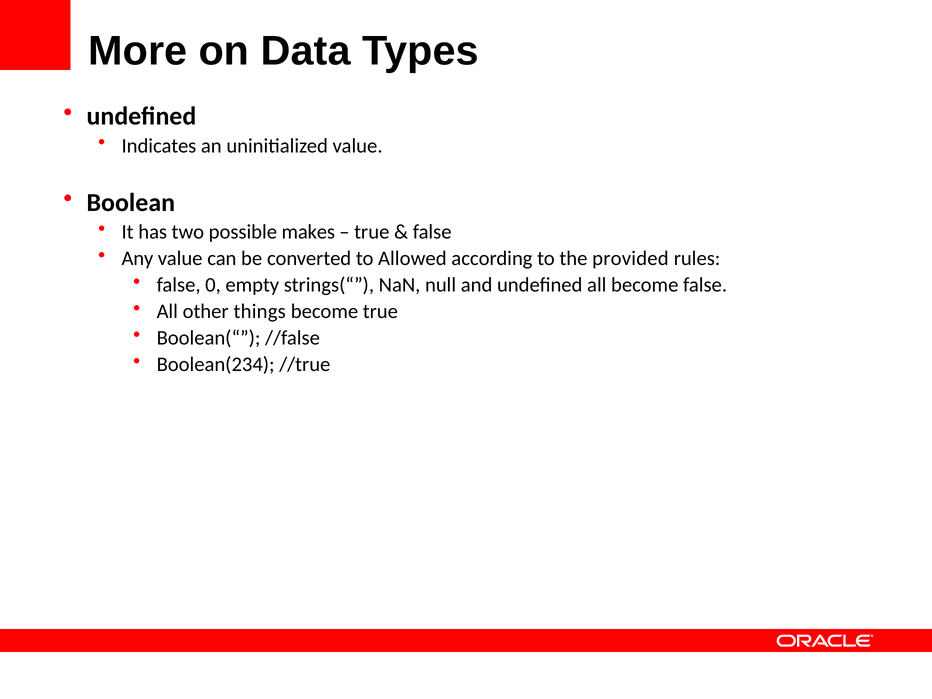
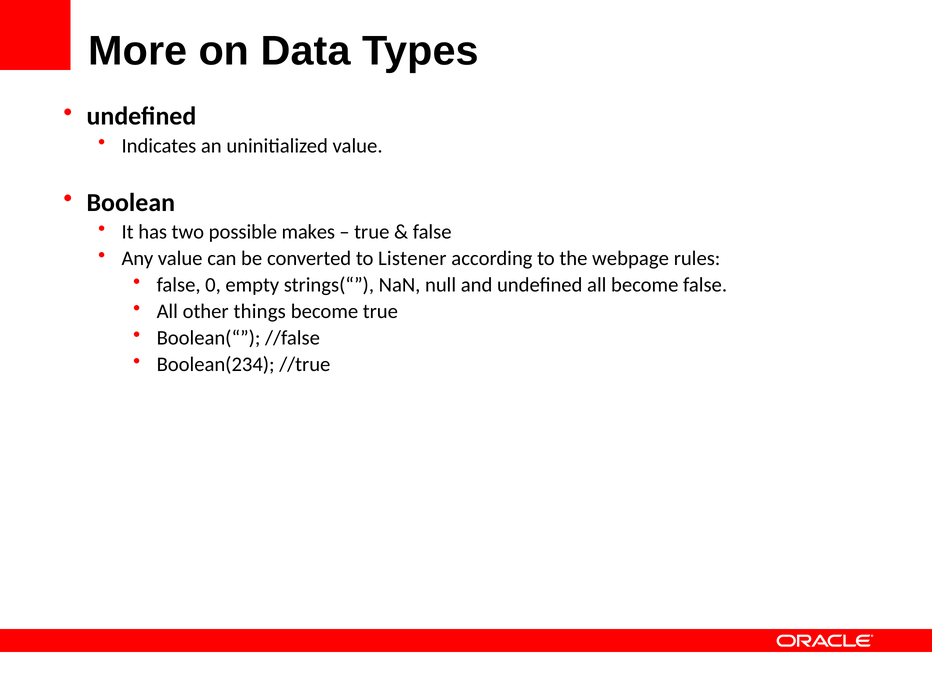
Allowed: Allowed -> Listener
provided: provided -> webpage
